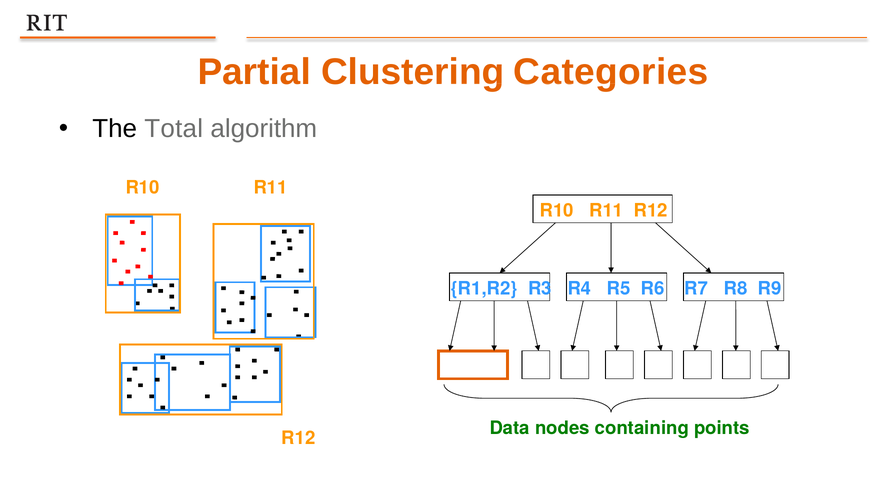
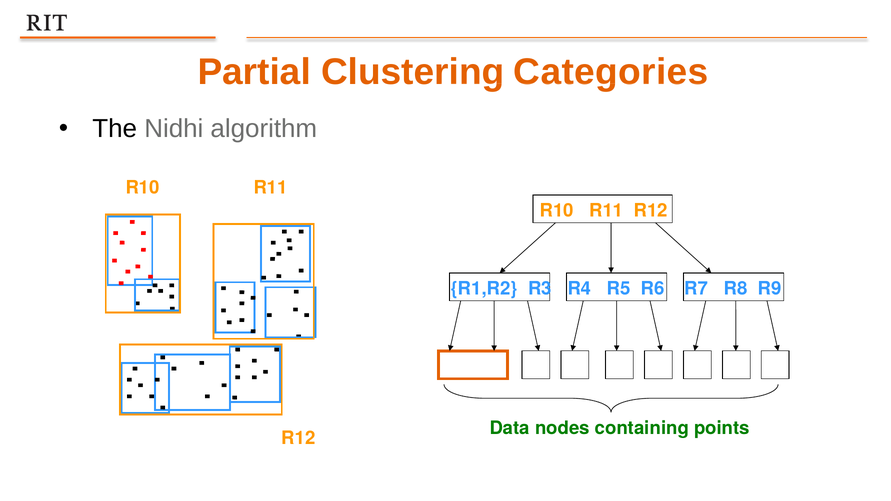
Total: Total -> Nidhi
